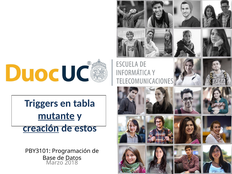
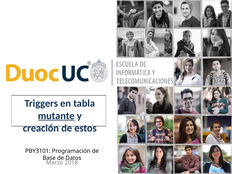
creación underline: present -> none
